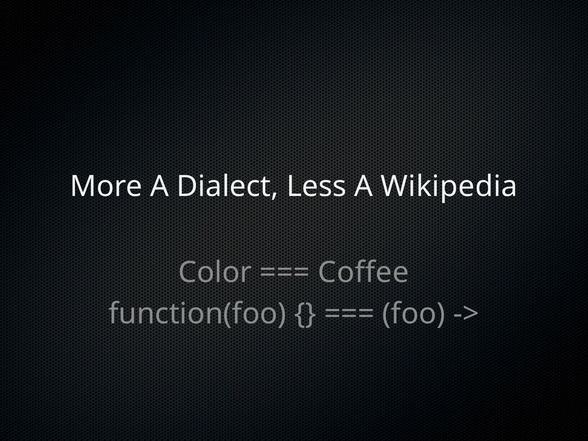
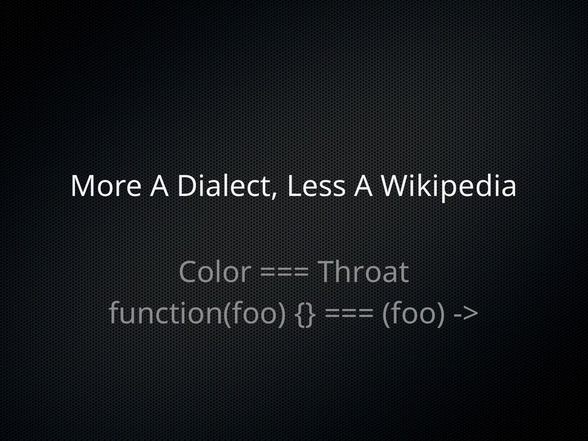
Coffee: Coffee -> Throat
